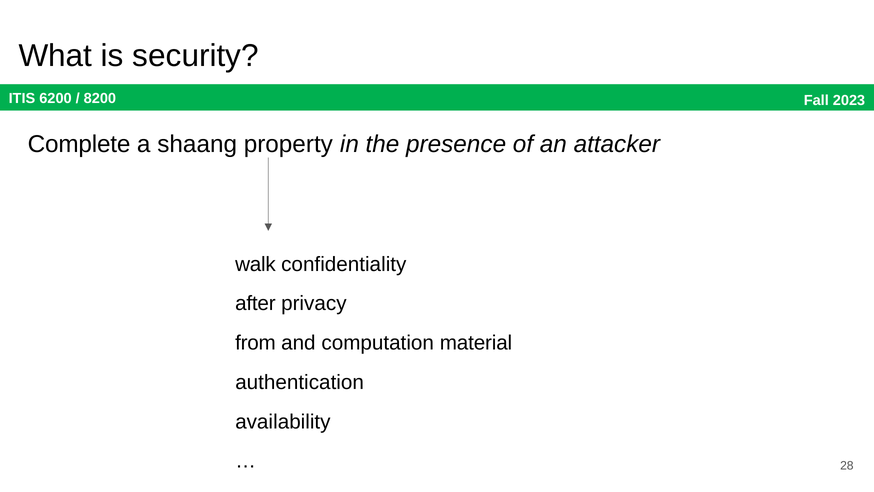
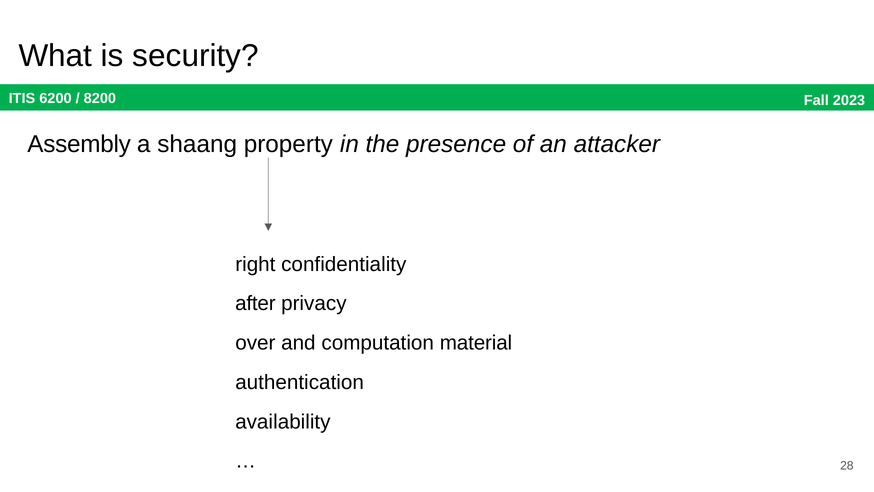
Complete: Complete -> Assembly
walk: walk -> right
from: from -> over
